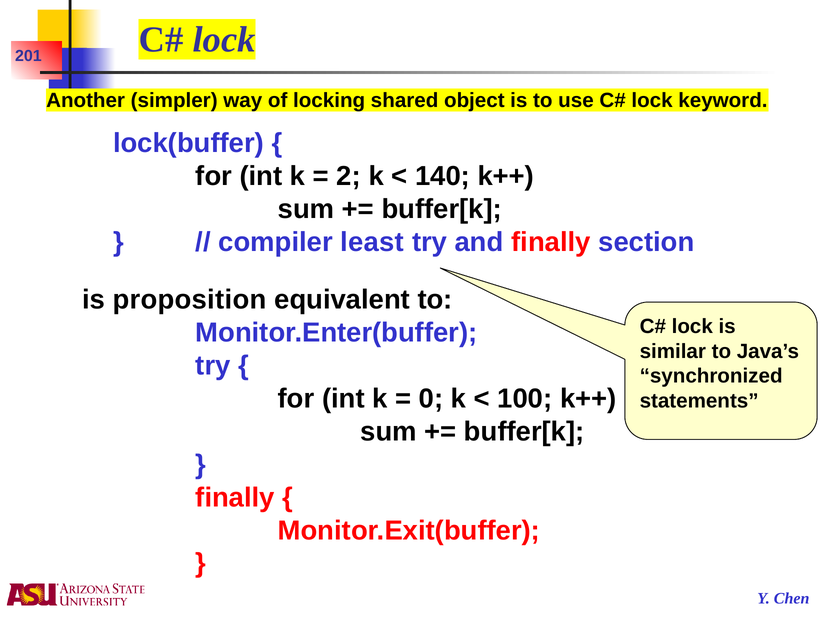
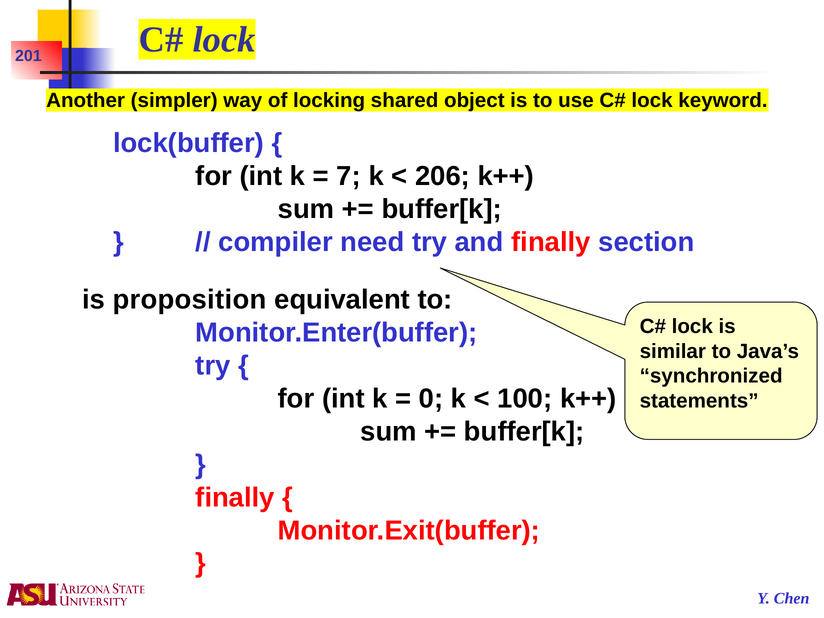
2: 2 -> 7
140: 140 -> 206
least: least -> need
